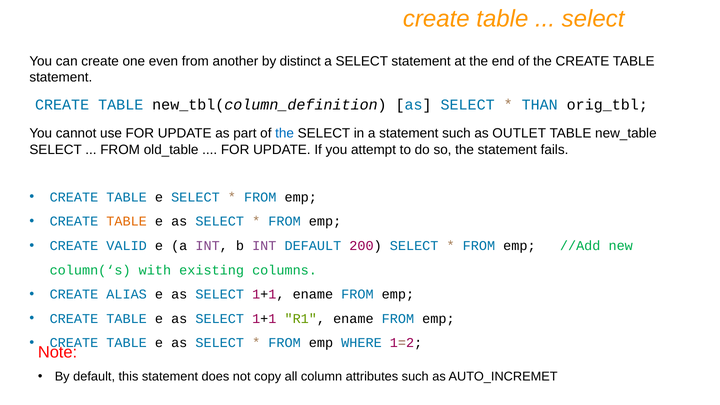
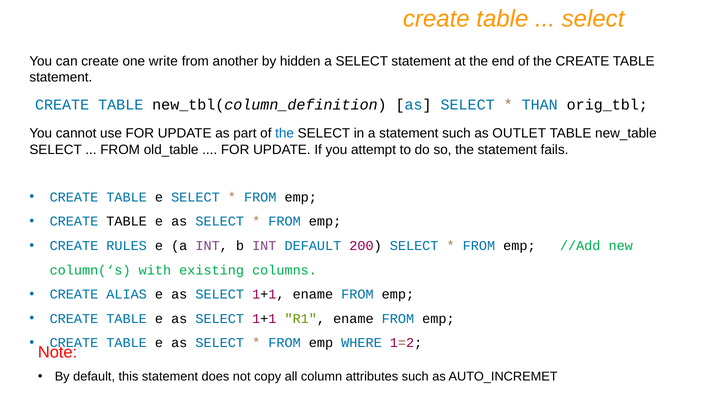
even: even -> write
distinct: distinct -> hidden
TABLE at (127, 221) colour: orange -> black
VALID: VALID -> RULES
